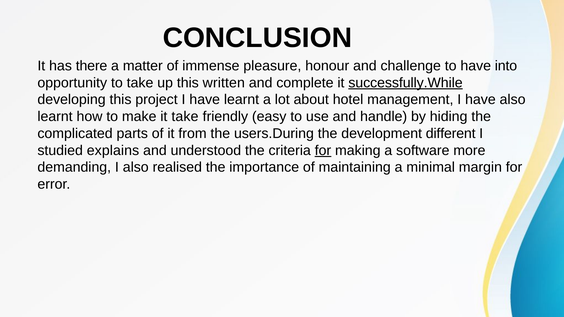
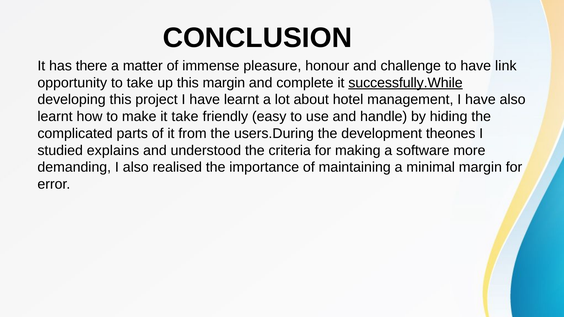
into: into -> link
this written: written -> margin
different: different -> theones
for at (323, 150) underline: present -> none
